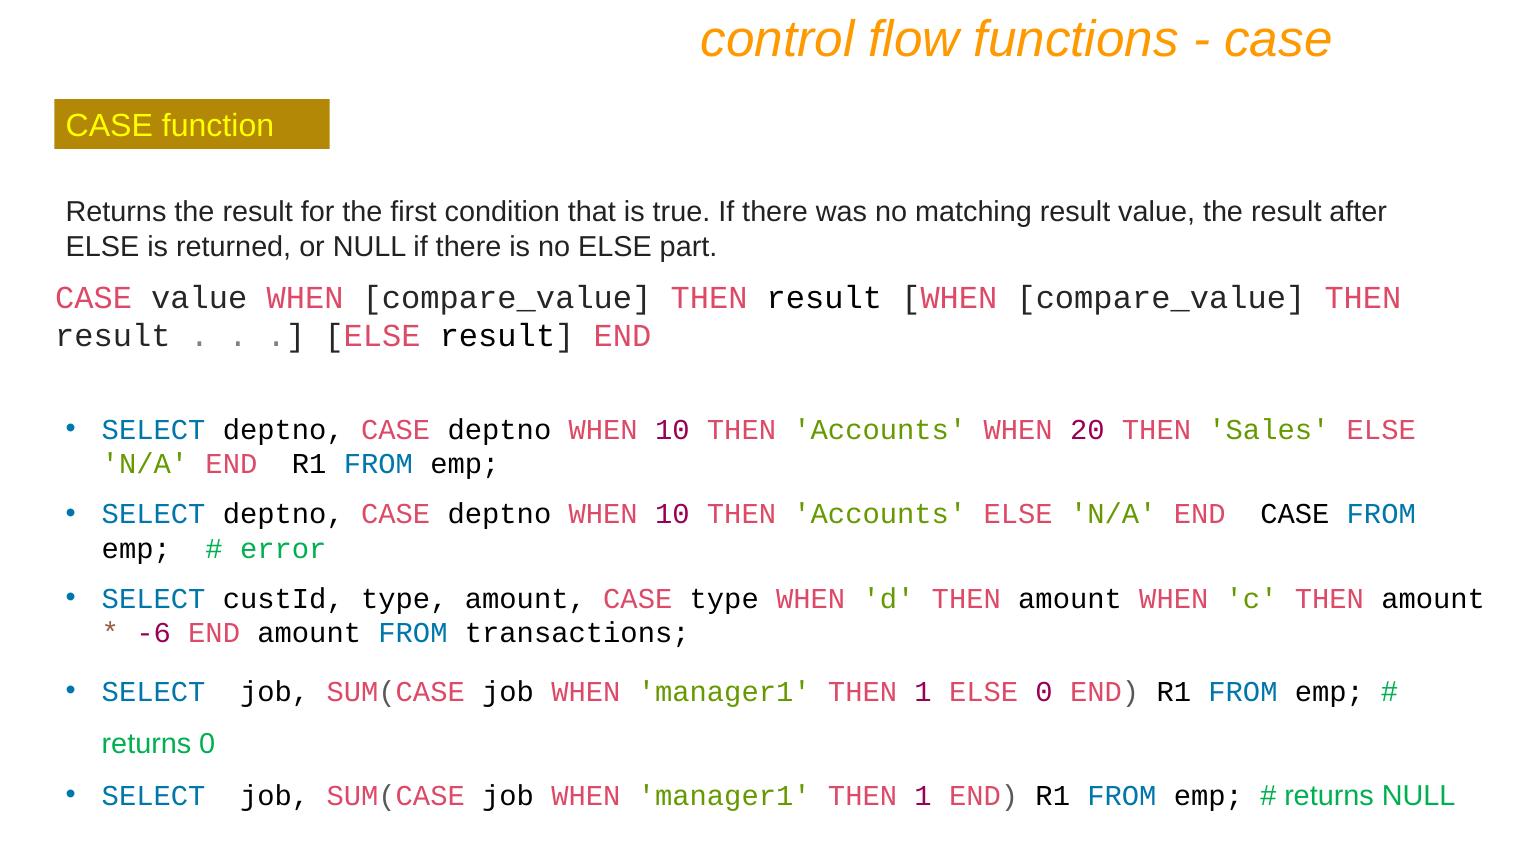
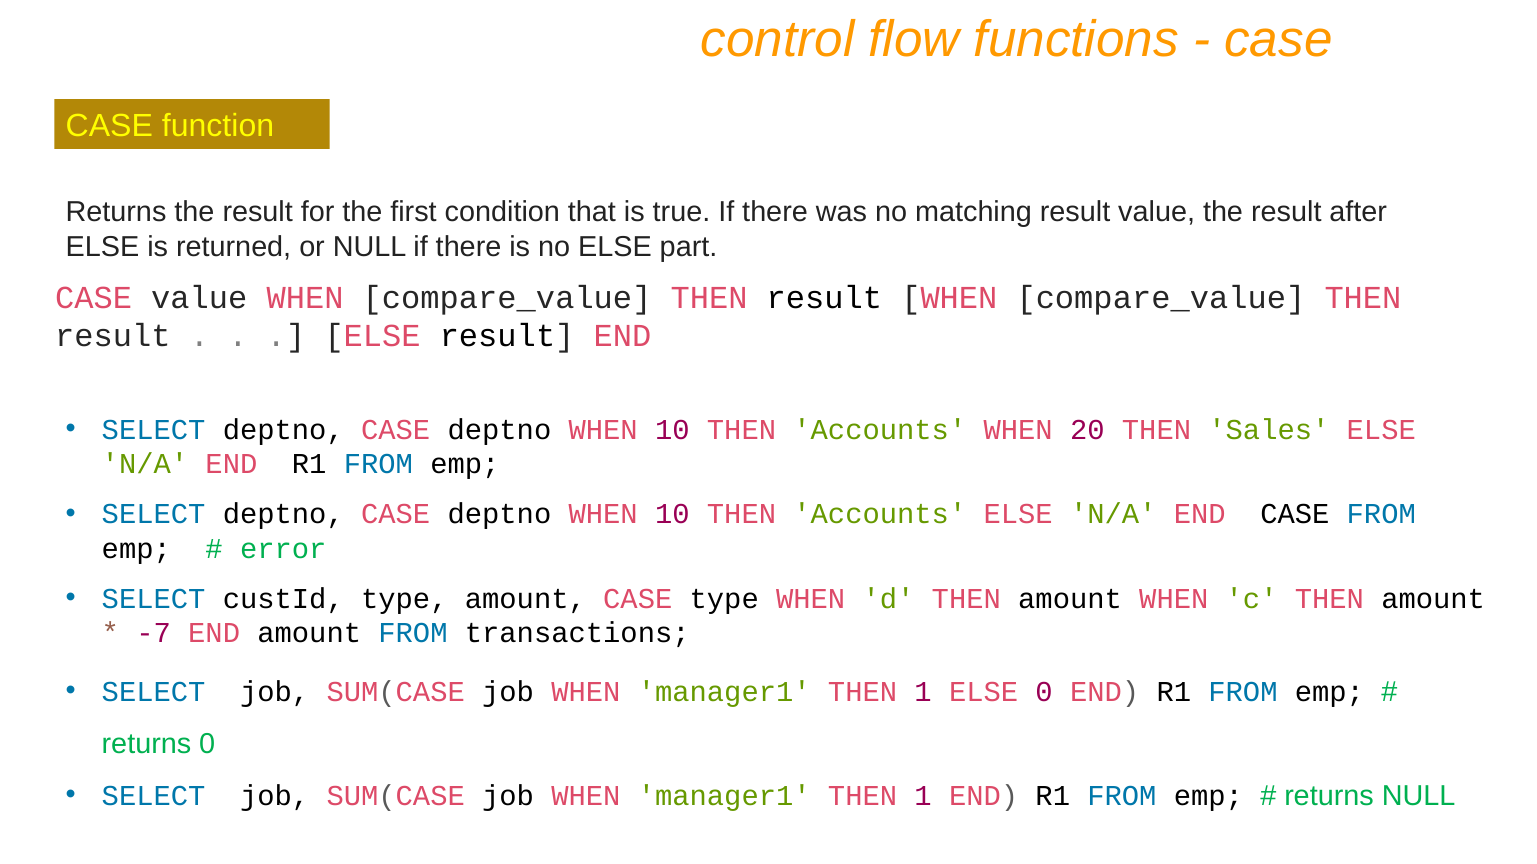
-6: -6 -> -7
